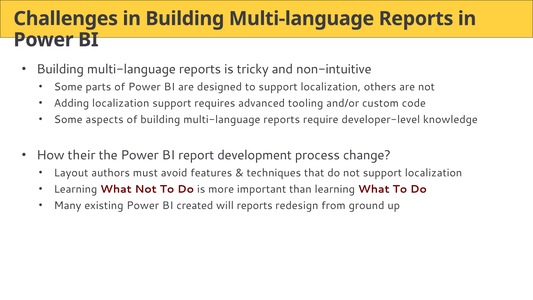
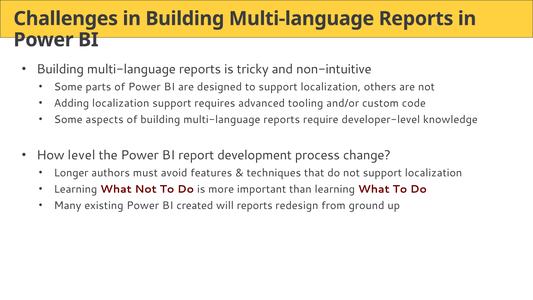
their: their -> level
Layout: Layout -> Longer
